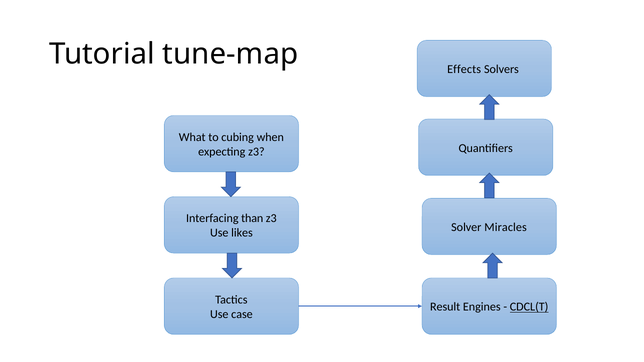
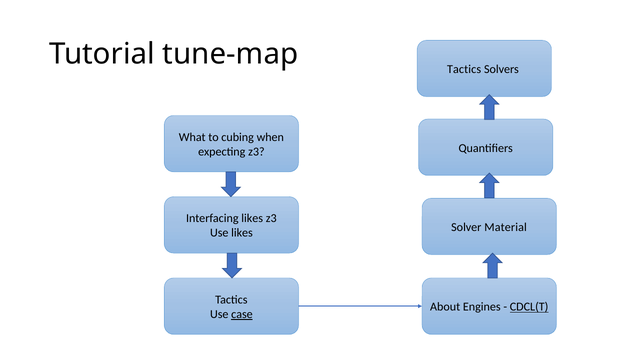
Effects at (464, 69): Effects -> Tactics
Interfacing than: than -> likes
Miracles: Miracles -> Material
Result: Result -> About
case underline: none -> present
